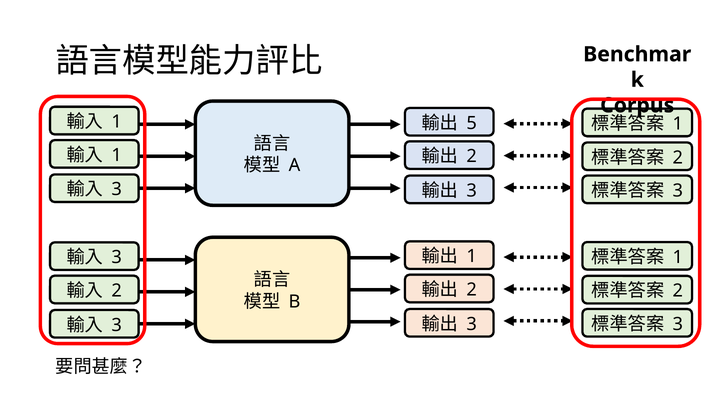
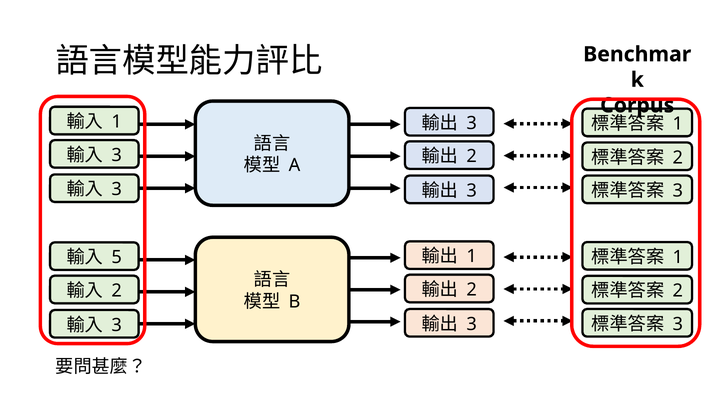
5 at (472, 123): 5 -> 3
1 at (117, 155): 1 -> 3
3 at (117, 257): 3 -> 5
